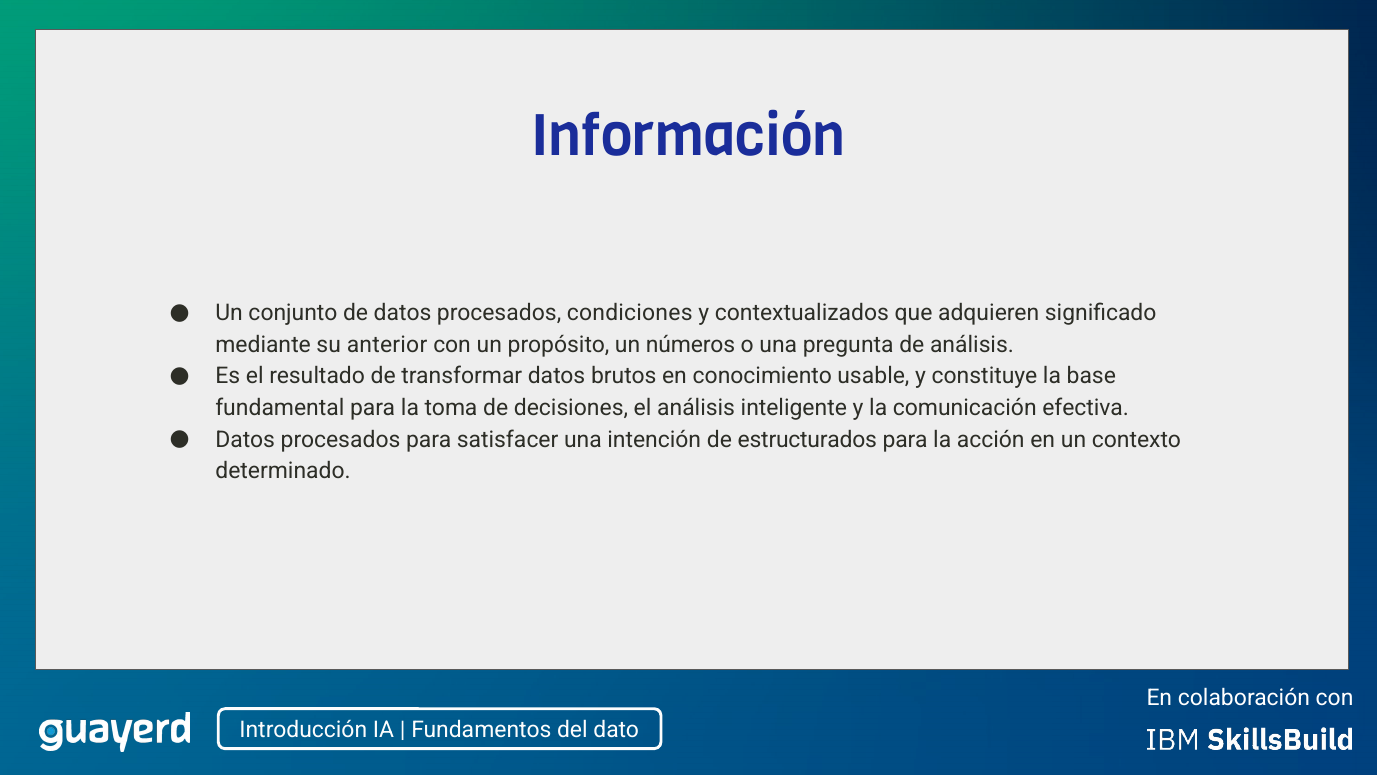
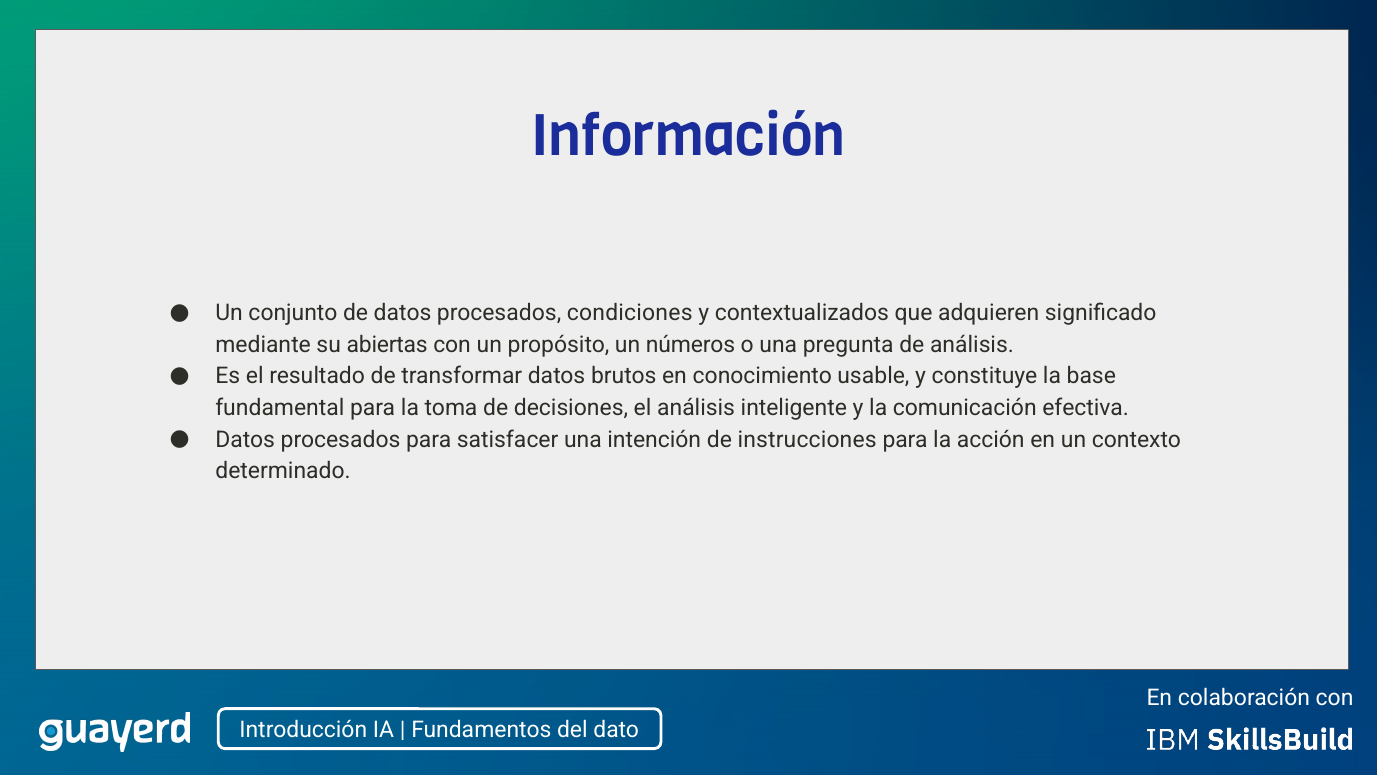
anterior: anterior -> abiertas
estructurados: estructurados -> instrucciones
